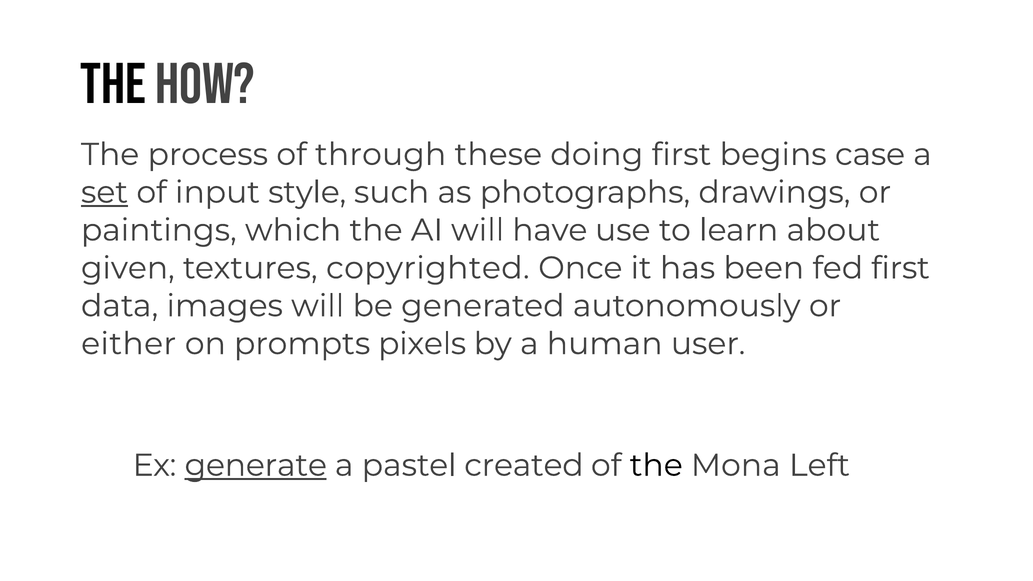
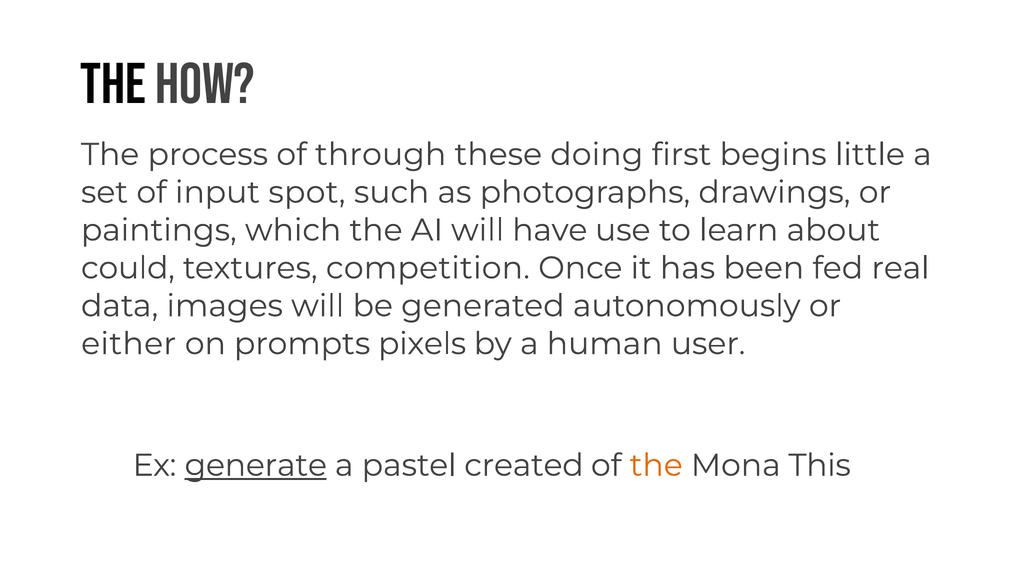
case: case -> little
set underline: present -> none
style: style -> spot
given: given -> could
copyrighted: copyrighted -> competition
fed first: first -> real
the at (656, 465) colour: black -> orange
Left: Left -> This
